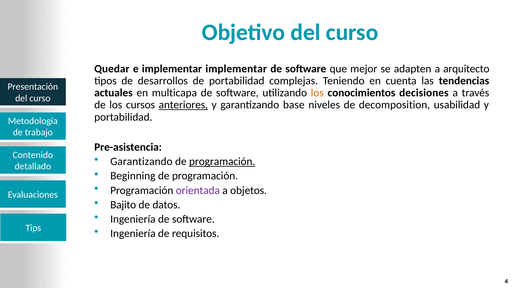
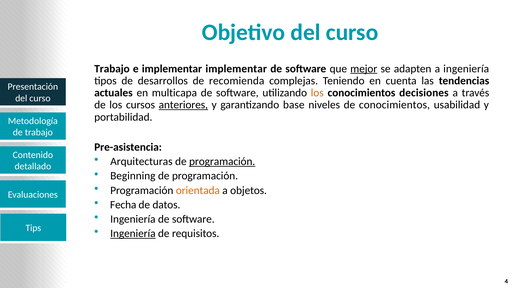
Quedar at (112, 69): Quedar -> Trabajo
mejor underline: none -> present
a arquitecto: arquitecto -> ingeniería
de portabilidad: portabilidad -> recomienda
de decomposition: decomposition -> conocimientos
Garantizando at (141, 162): Garantizando -> Arquitecturas
orientada colour: purple -> orange
Bajito: Bajito -> Fecha
Ingeniería at (133, 234) underline: none -> present
